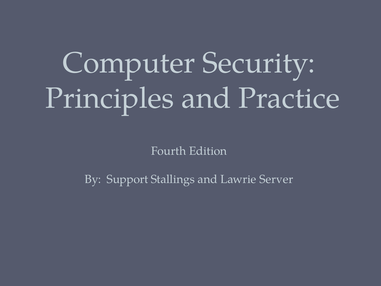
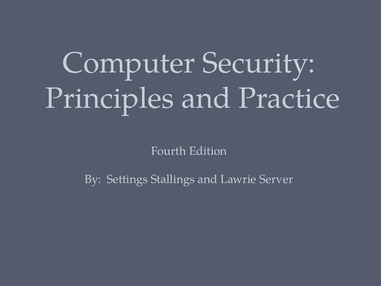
Support: Support -> Settings
